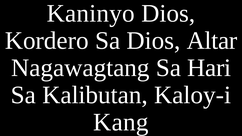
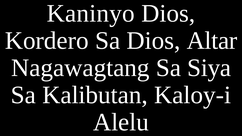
Hari: Hari -> Siya
Kang: Kang -> Alelu
